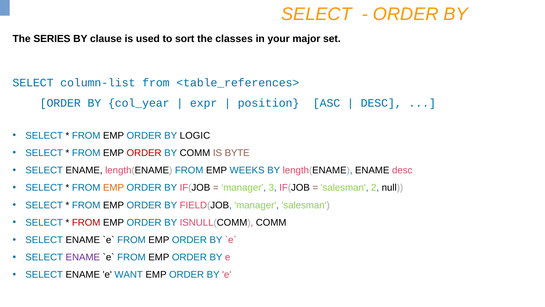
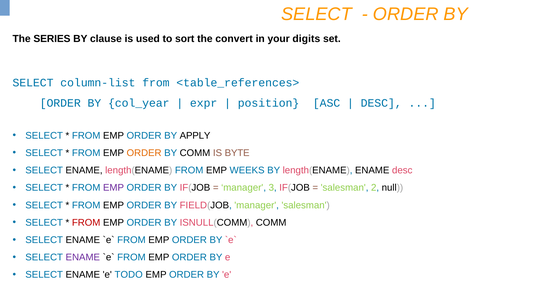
classes: classes -> convert
major: major -> digits
LOGIC: LOGIC -> APPLY
ORDER at (144, 153) colour: red -> orange
EMP at (114, 187) colour: orange -> purple
WANT: WANT -> TODO
